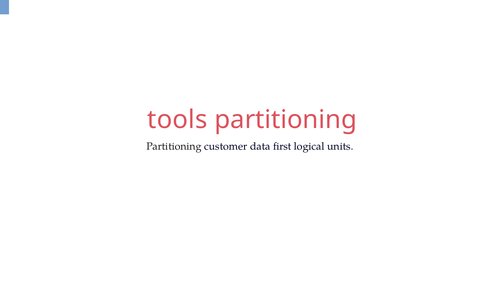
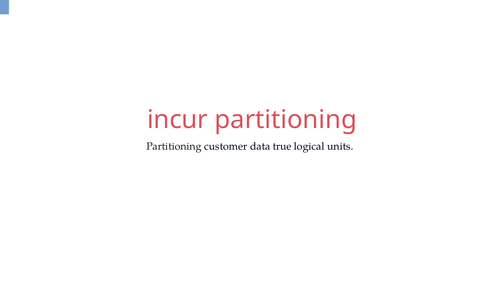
tools: tools -> incur
first: first -> true
